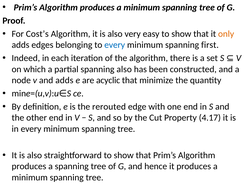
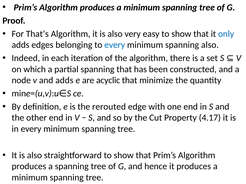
Cost’s: Cost’s -> That’s
only colour: orange -> blue
spanning first: first -> also
spanning also: also -> that
